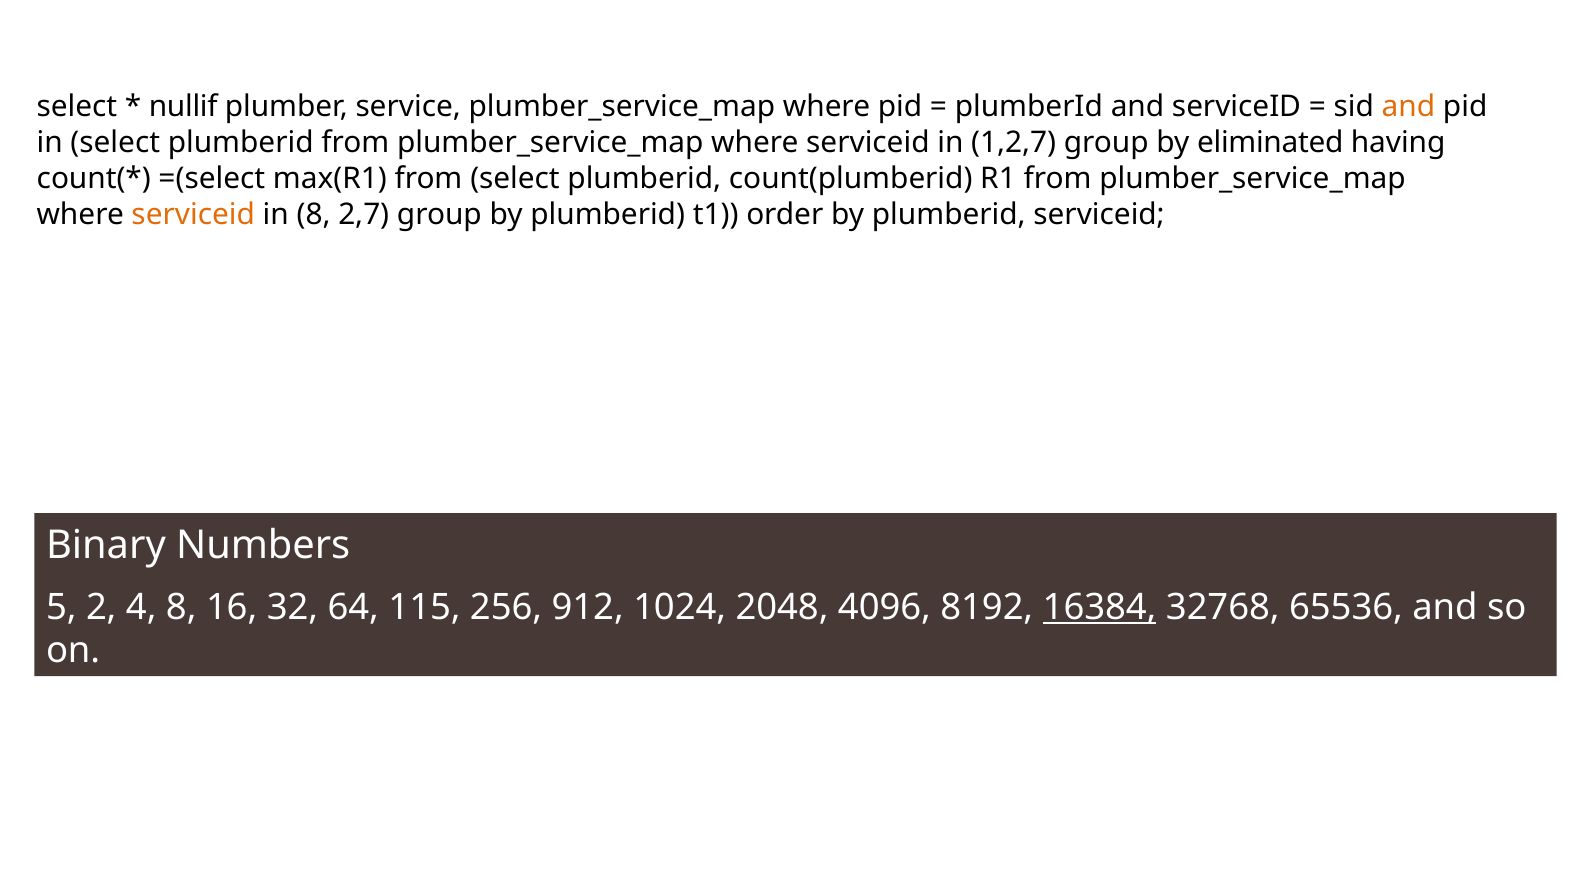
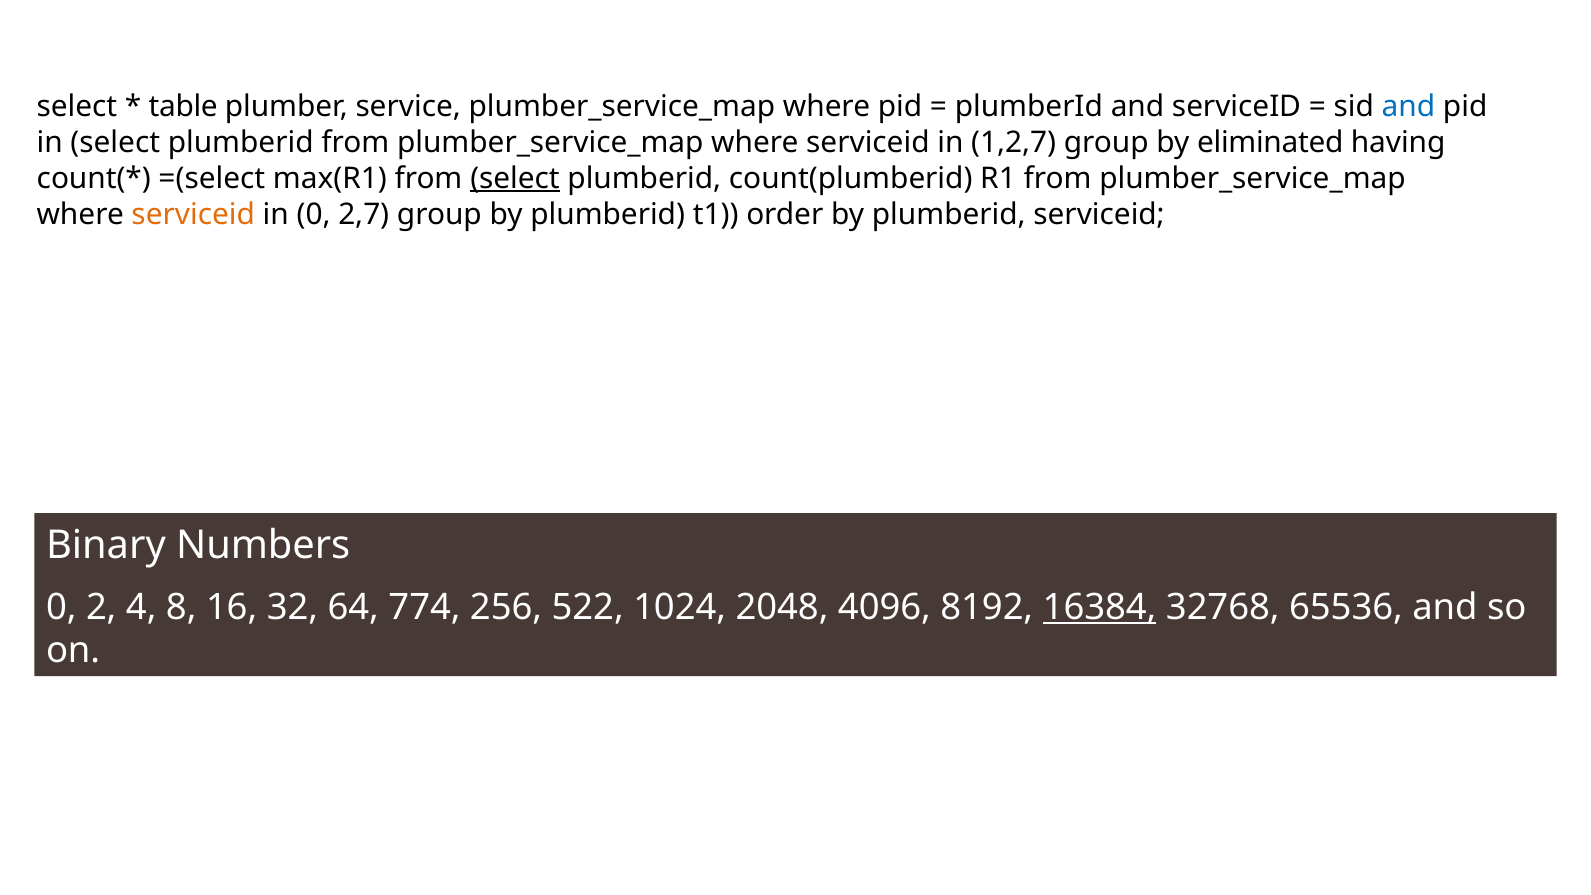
nullif: nullif -> table
and at (1408, 107) colour: orange -> blue
select at (515, 178) underline: none -> present
in 8: 8 -> 0
5 at (61, 607): 5 -> 0
115: 115 -> 774
912: 912 -> 522
